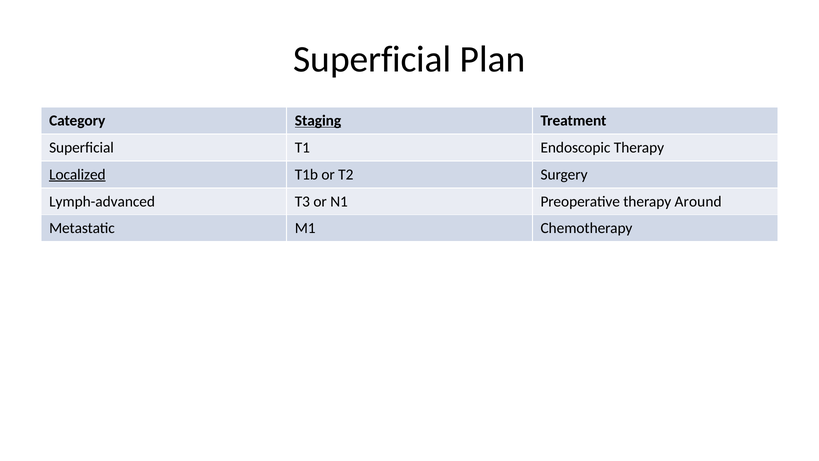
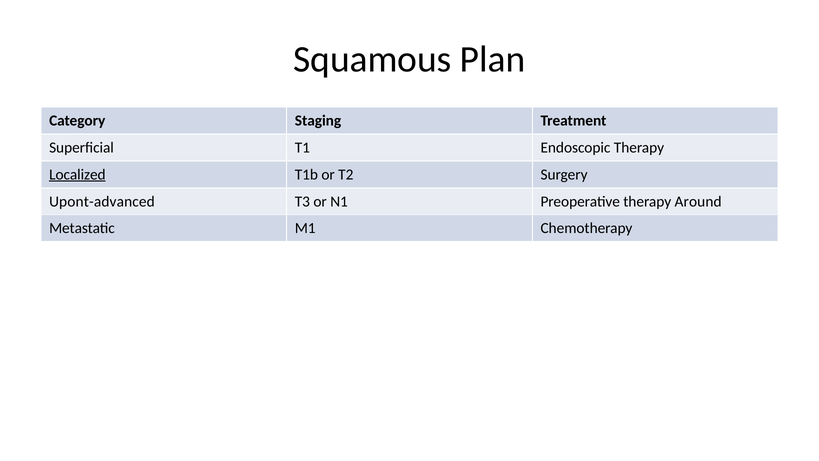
Superficial at (372, 59): Superficial -> Squamous
Staging underline: present -> none
Lymph-advanced: Lymph-advanced -> Upont-advanced
